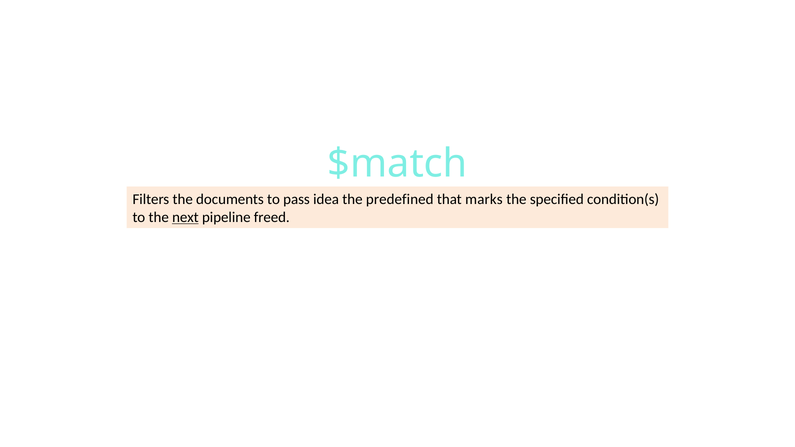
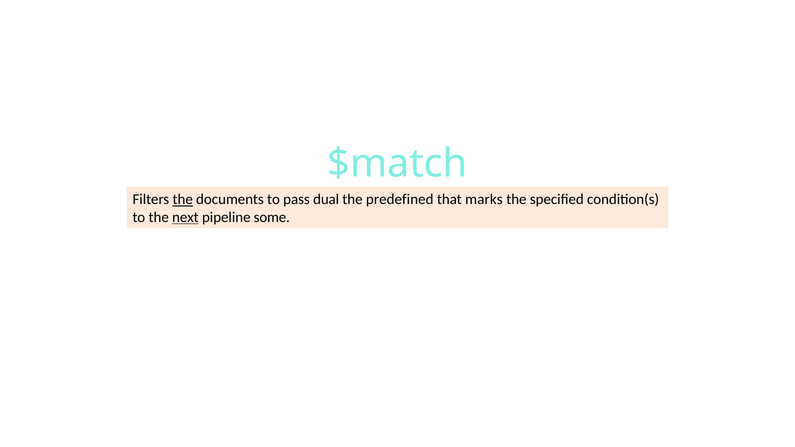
the at (183, 200) underline: none -> present
idea: idea -> dual
freed: freed -> some
